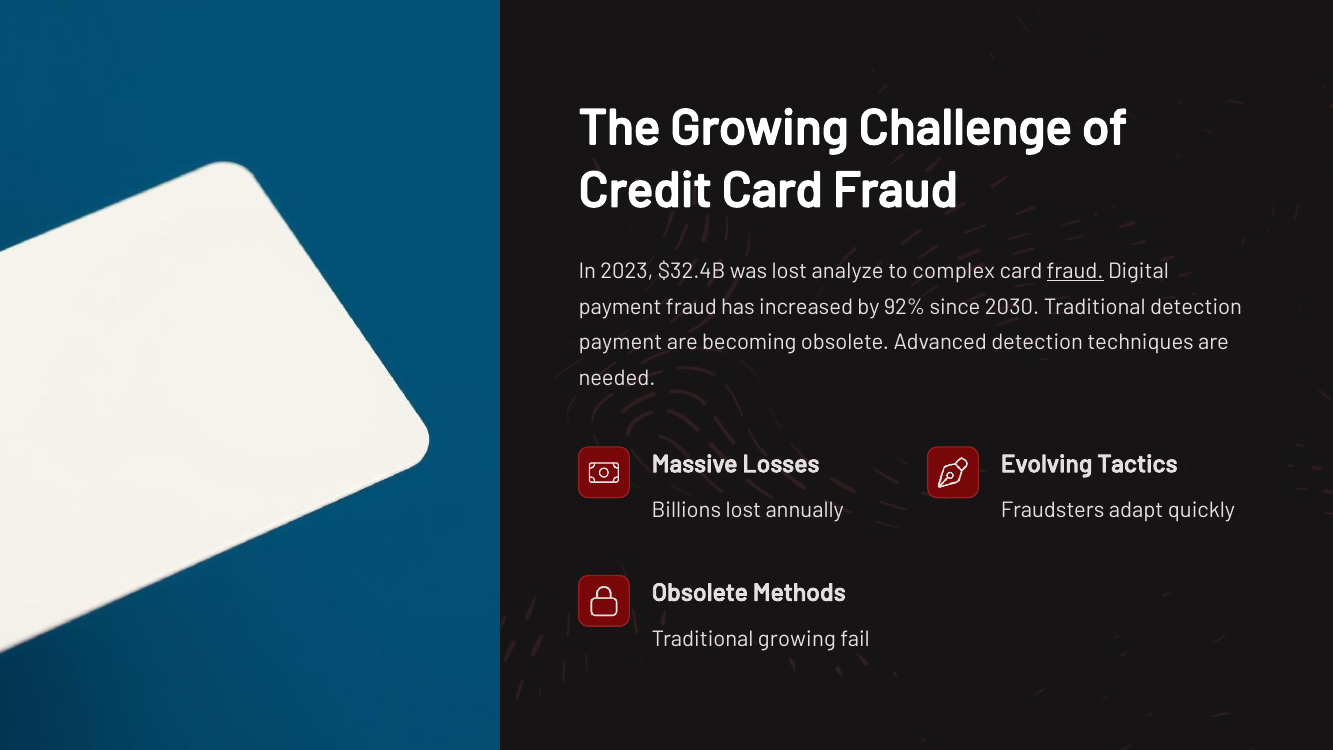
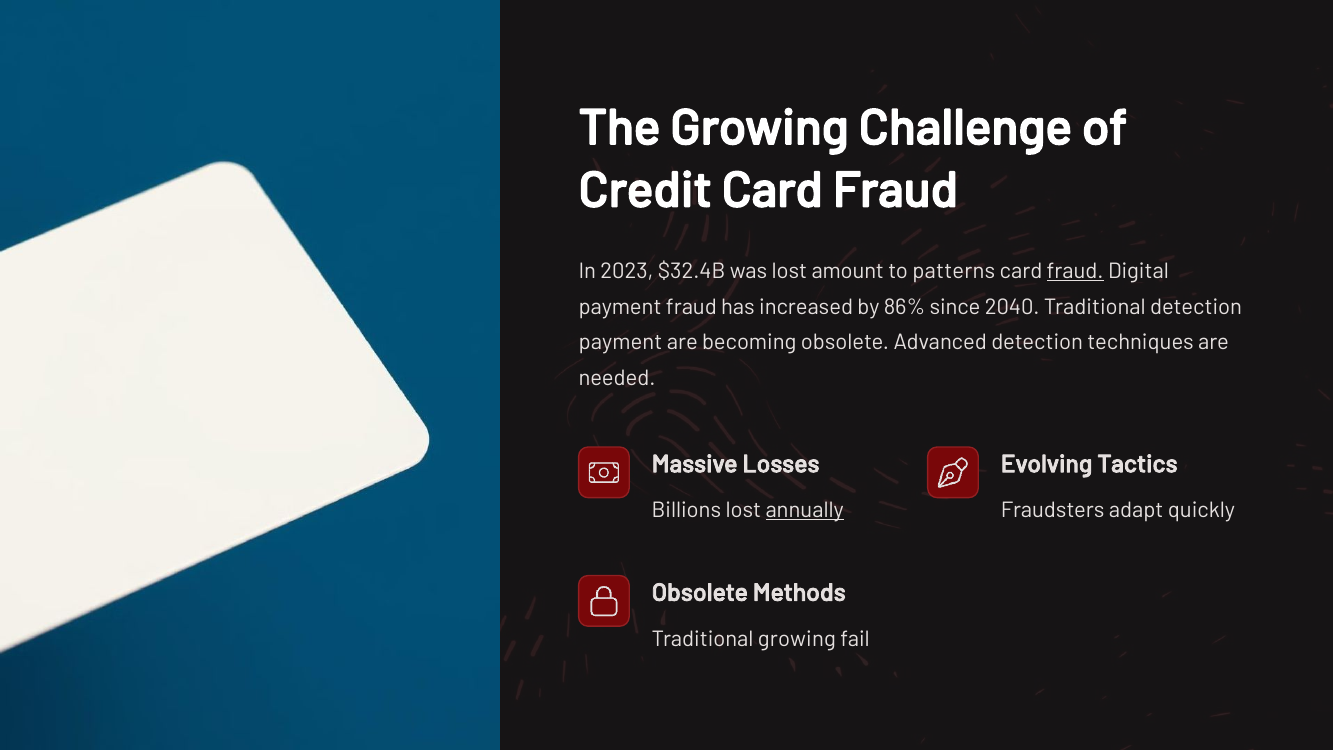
analyze: analyze -> amount
complex: complex -> patterns
92%: 92% -> 86%
2030: 2030 -> 2040
annually underline: none -> present
